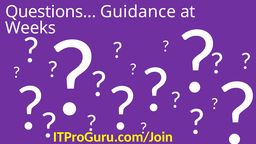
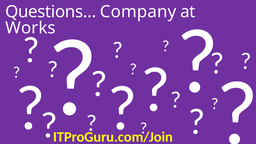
Guidance: Guidance -> Company
Weeks: Weeks -> Works
